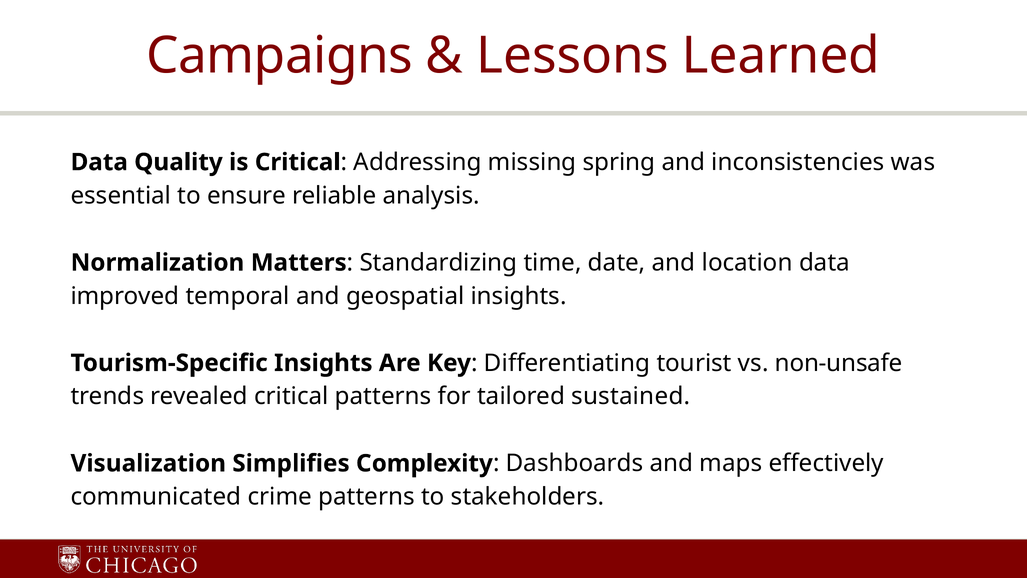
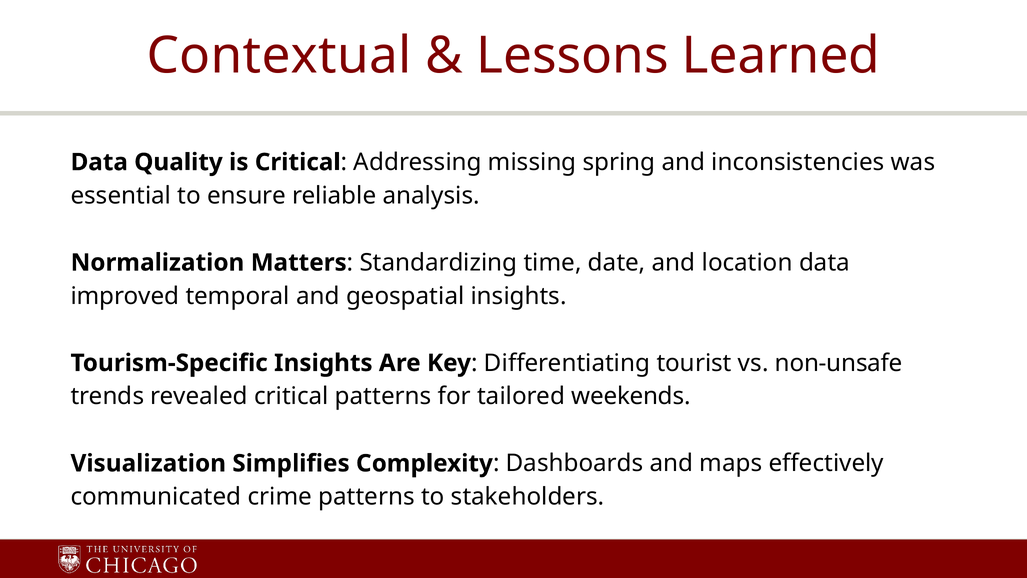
Campaigns: Campaigns -> Contextual
sustained: sustained -> weekends
